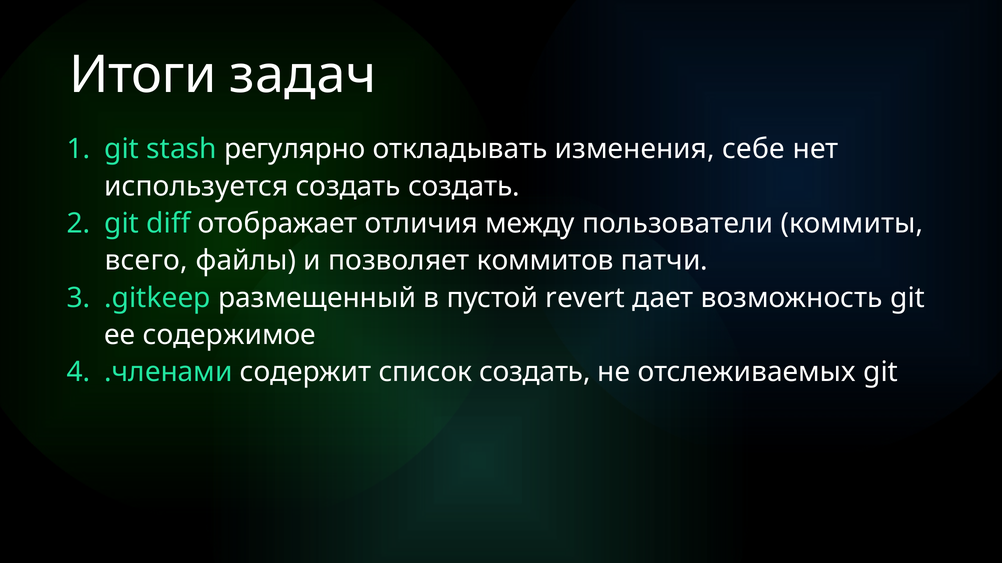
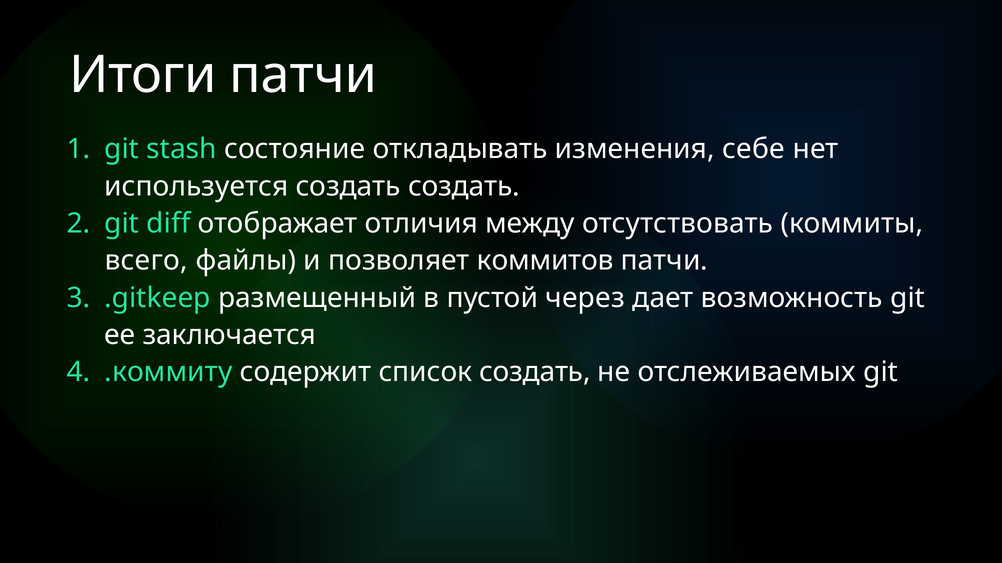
Итоги задач: задач -> патчи
регулярно: регулярно -> состояние
пользователи: пользователи -> отсутствовать
revert: revert -> через
содержимое: содержимое -> заключается
.членами: .членами -> .коммиту
